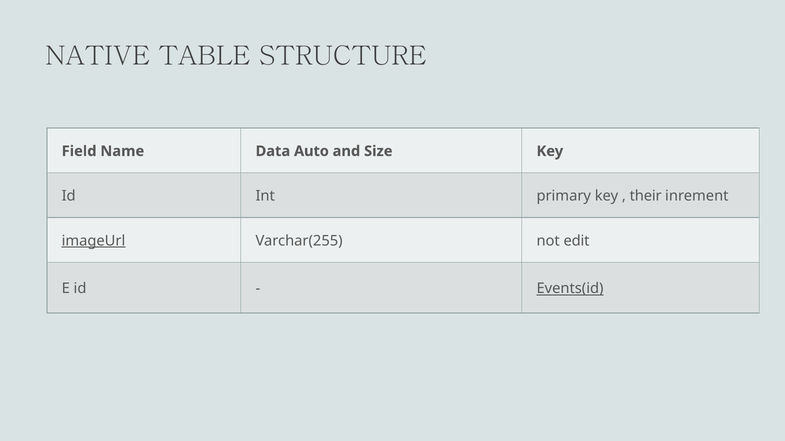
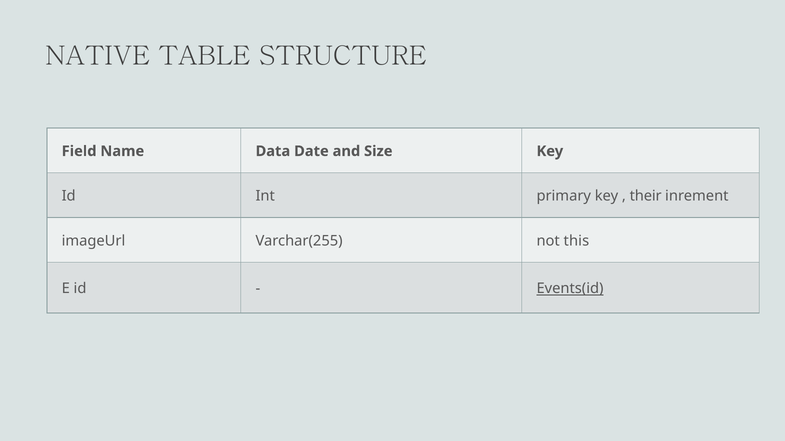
Auto: Auto -> Date
imageUrl underline: present -> none
edit: edit -> this
